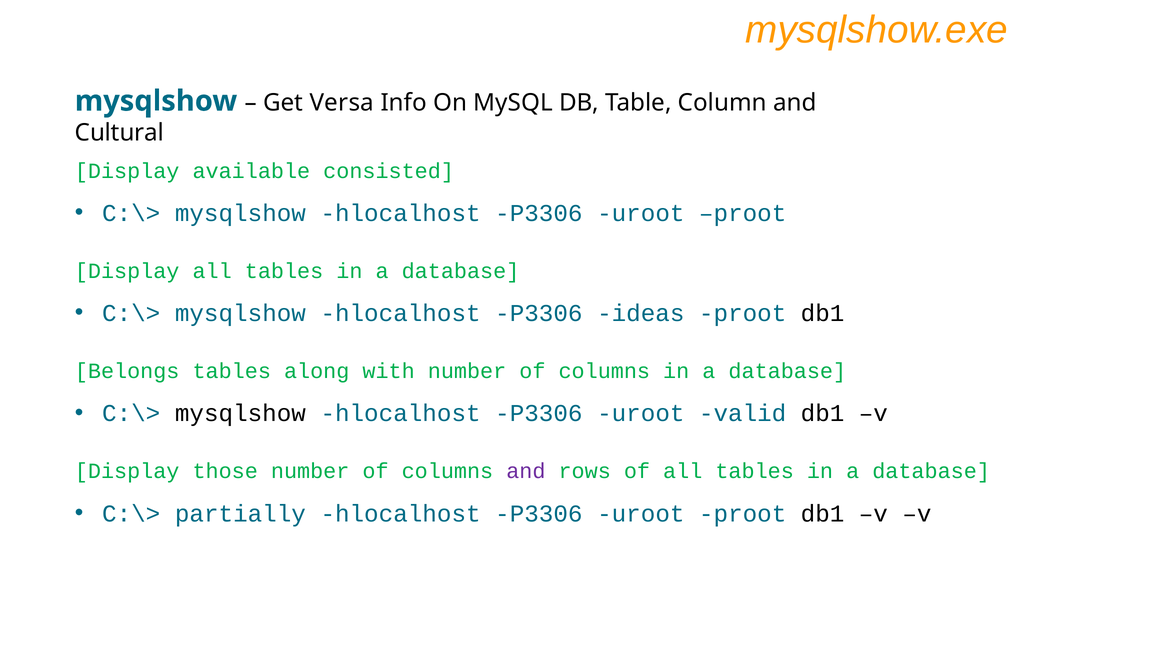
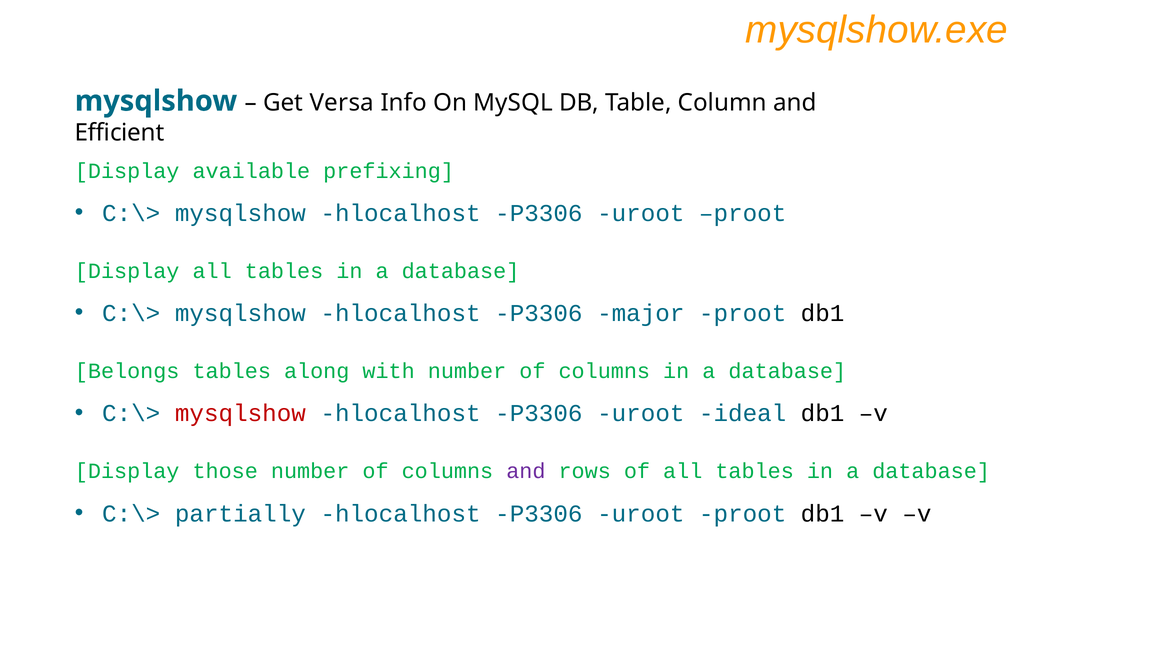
Cultural: Cultural -> Efficient
consisted: consisted -> prefixing
ideas: ideas -> major
mysqlshow at (240, 414) colour: black -> red
valid: valid -> ideal
